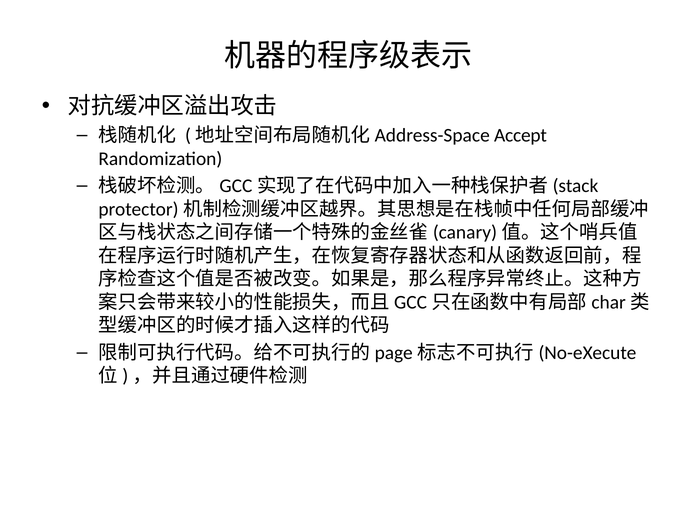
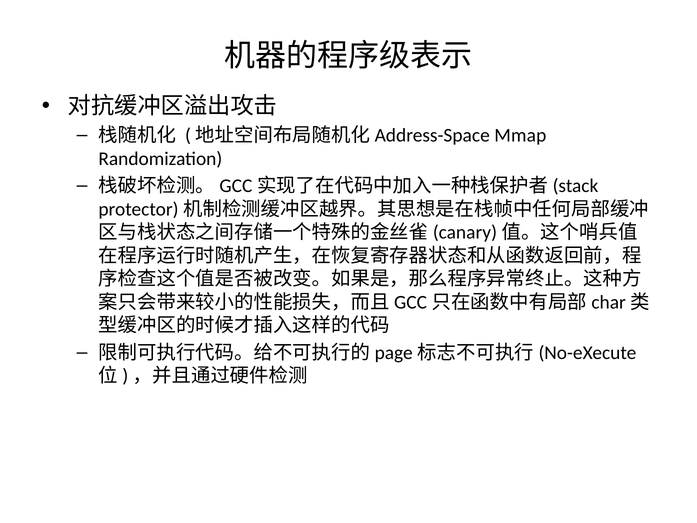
Accept: Accept -> Mmap
